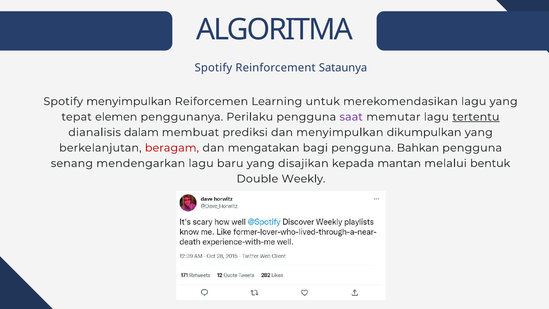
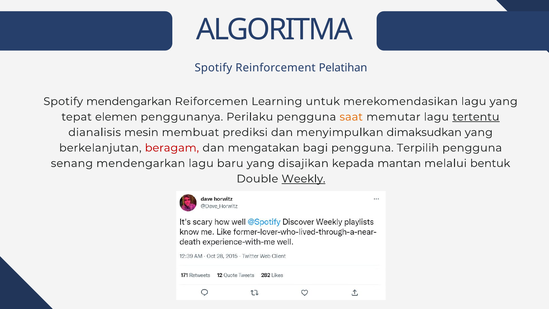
Sataunya: Sataunya -> Pelatihan
Spotify menyimpulkan: menyimpulkan -> mendengarkan
saat colour: purple -> orange
dalam: dalam -> mesin
dikumpulkan: dikumpulkan -> dimaksudkan
Bahkan: Bahkan -> Terpilih
Weekly underline: none -> present
